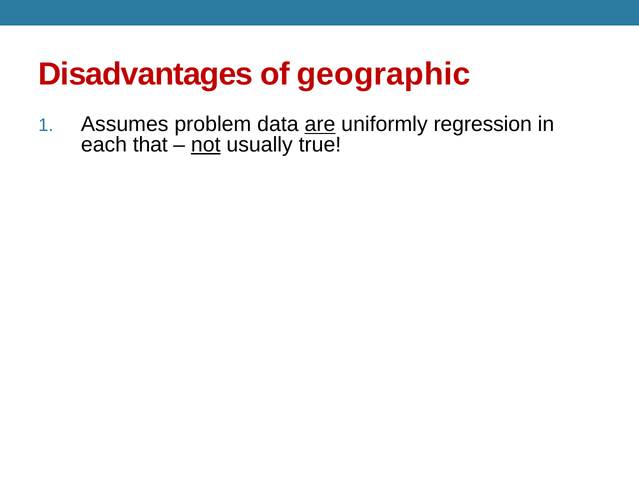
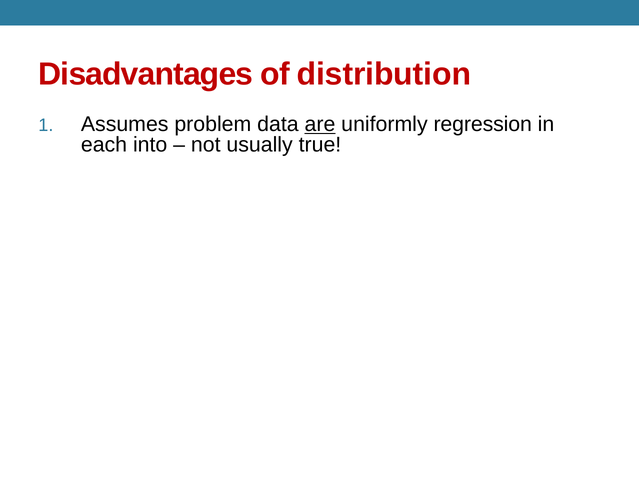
geographic: geographic -> distribution
that: that -> into
not underline: present -> none
